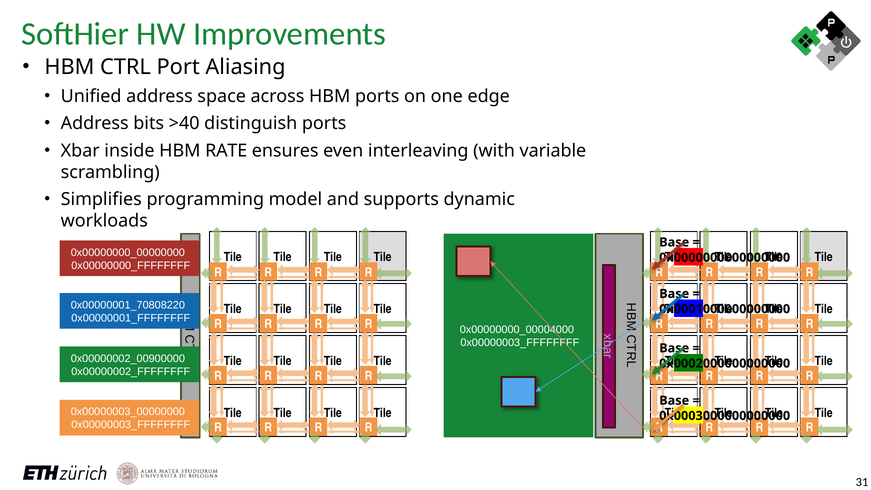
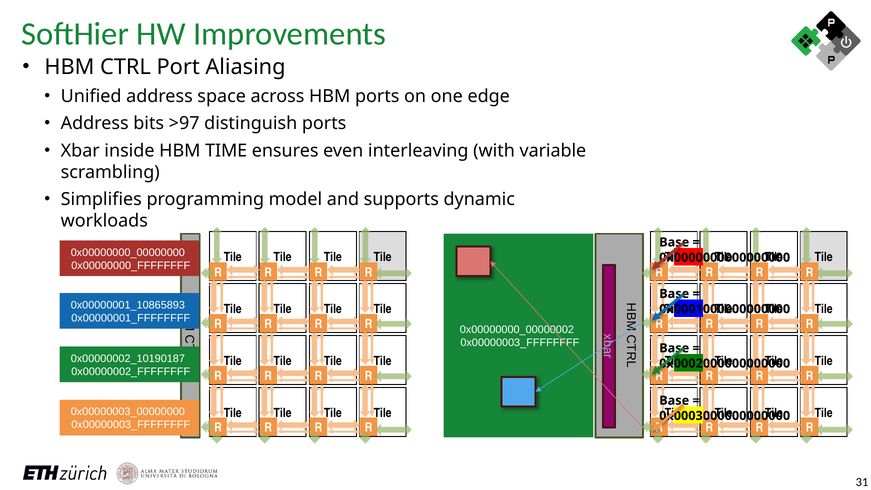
>40: >40 -> >97
RATE: RATE -> TIME
0x00000001_70808220: 0x00000001_70808220 -> 0x00000001_10865893
0x00000000_00004000: 0x00000000_00004000 -> 0x00000000_00000002
0x00000002_00900000: 0x00000002_00900000 -> 0x00000002_10190187
